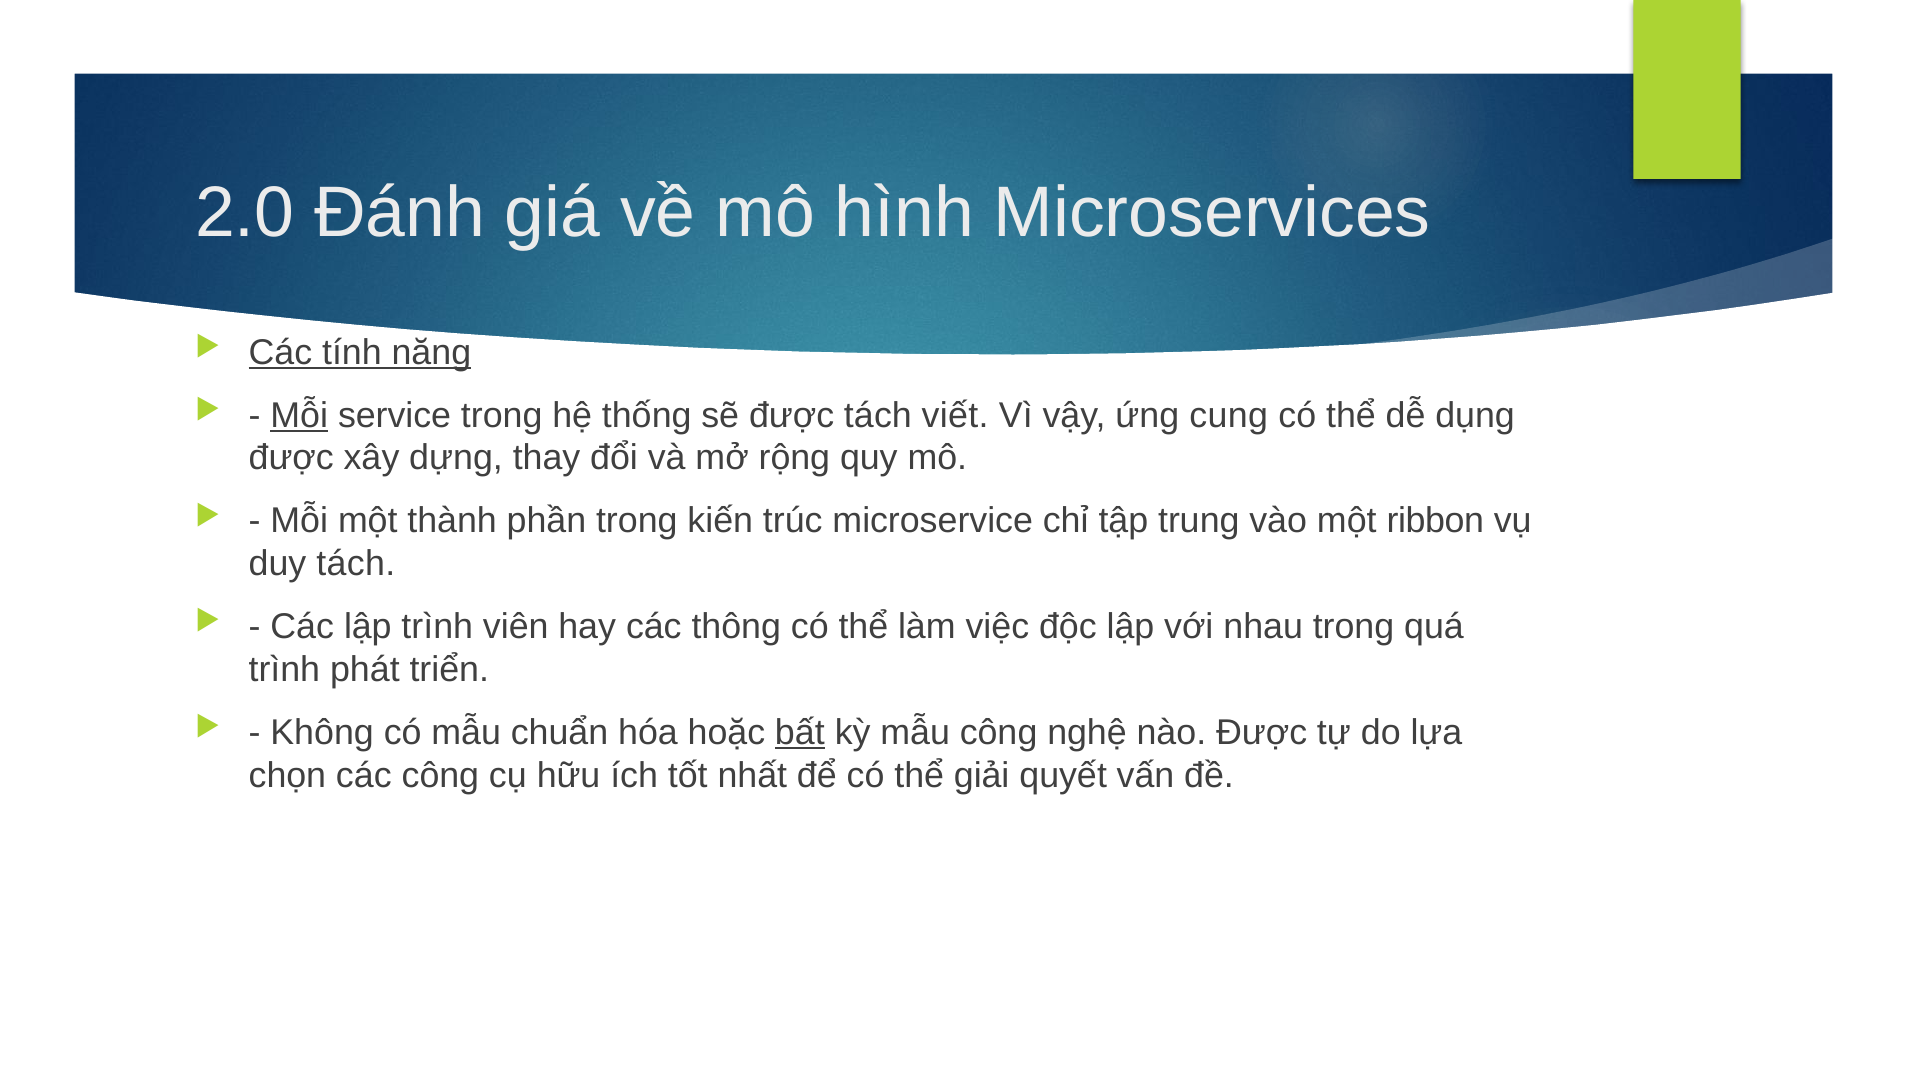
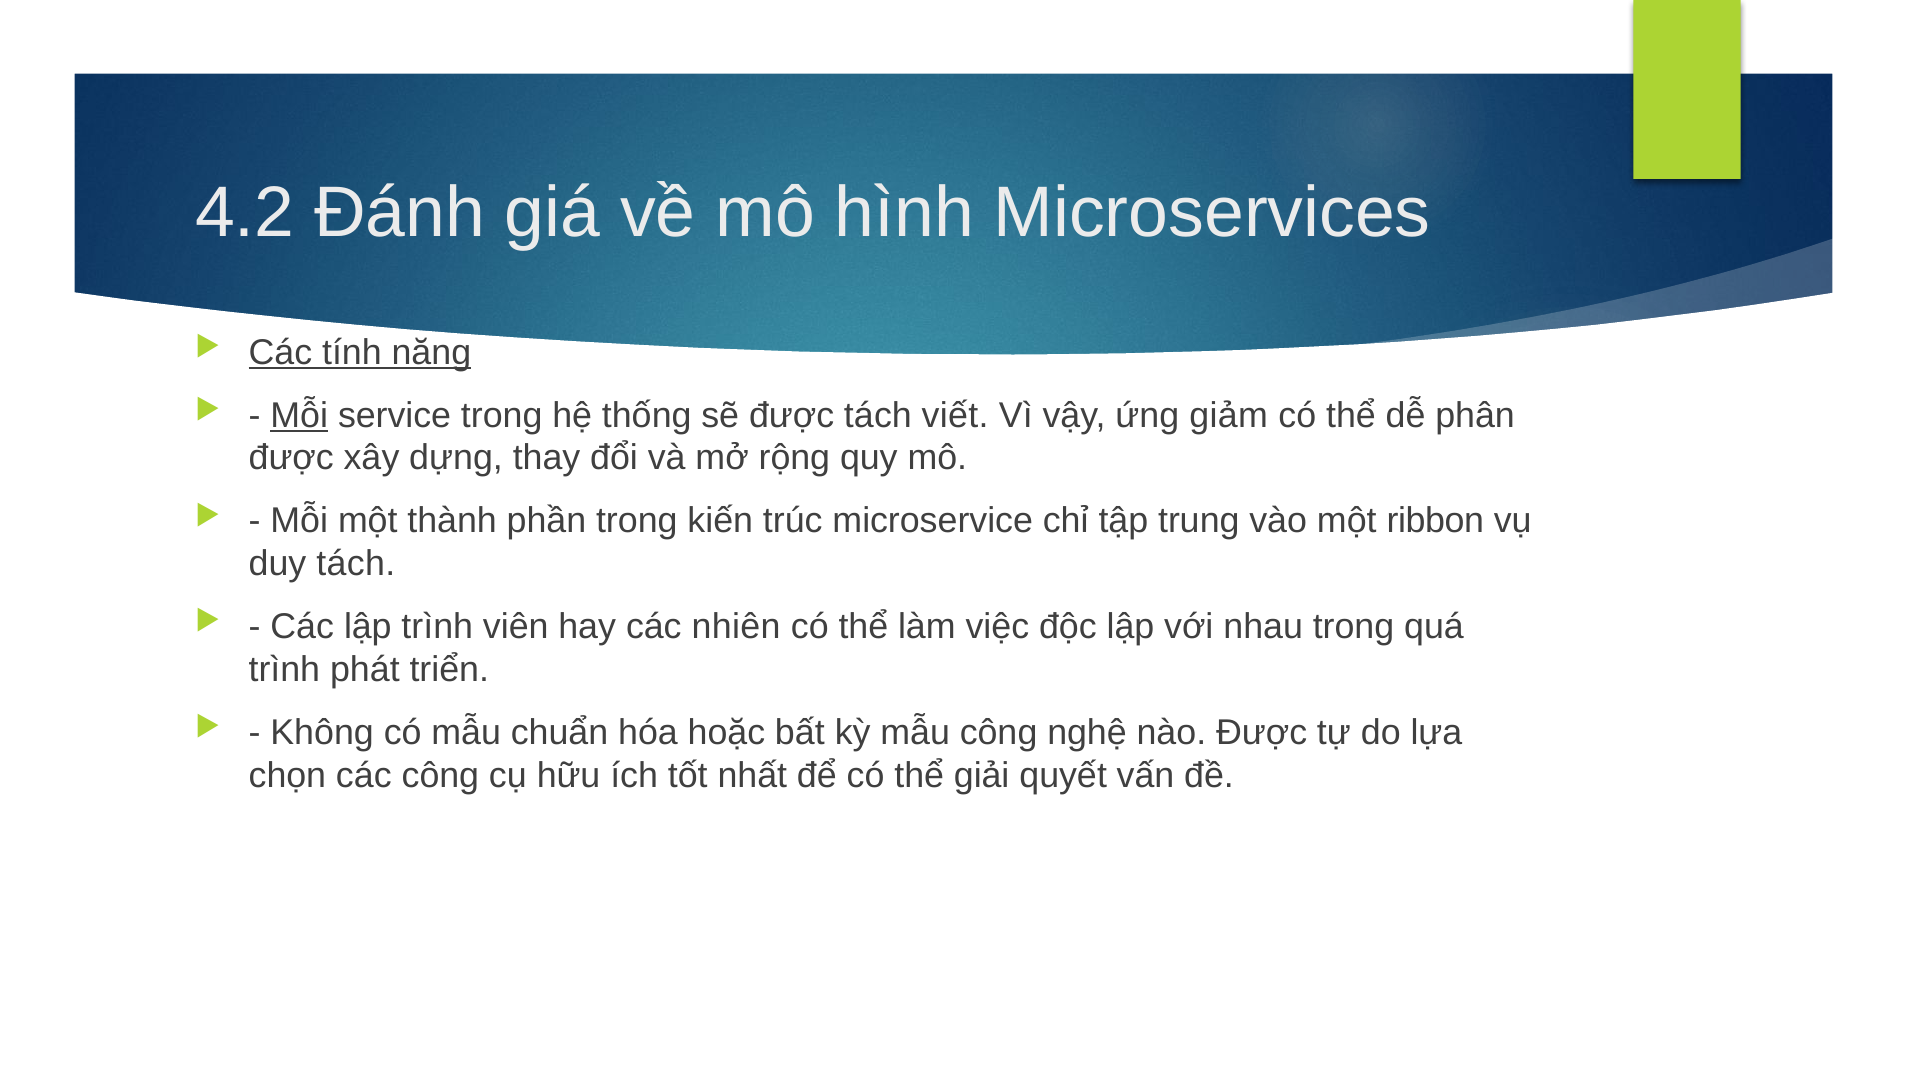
2.0: 2.0 -> 4.2
cung: cung -> giảm
dụng: dụng -> phân
thông: thông -> nhiên
bất underline: present -> none
